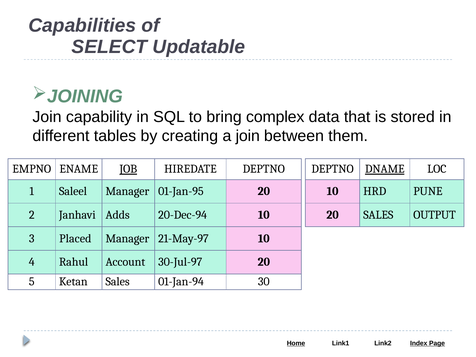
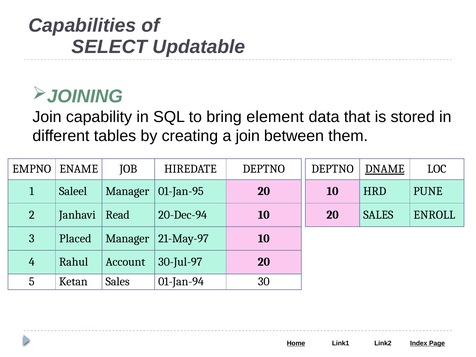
complex: complex -> element
JOB underline: present -> none
Adds: Adds -> Read
OUTPUT: OUTPUT -> ENROLL
